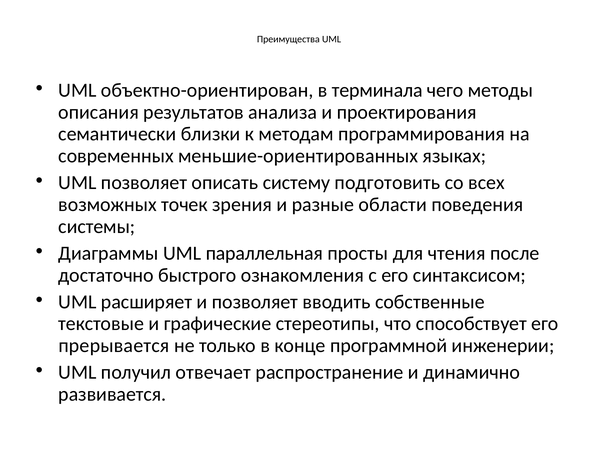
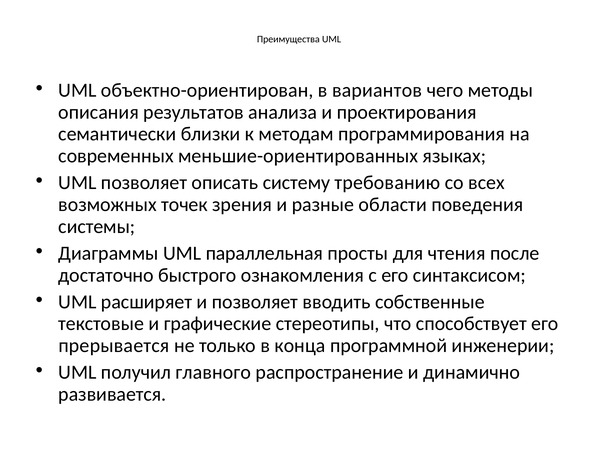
терминала: терминала -> вариантов
подготовить: подготовить -> требованию
конце: конце -> конца
отвечает: отвечает -> главного
